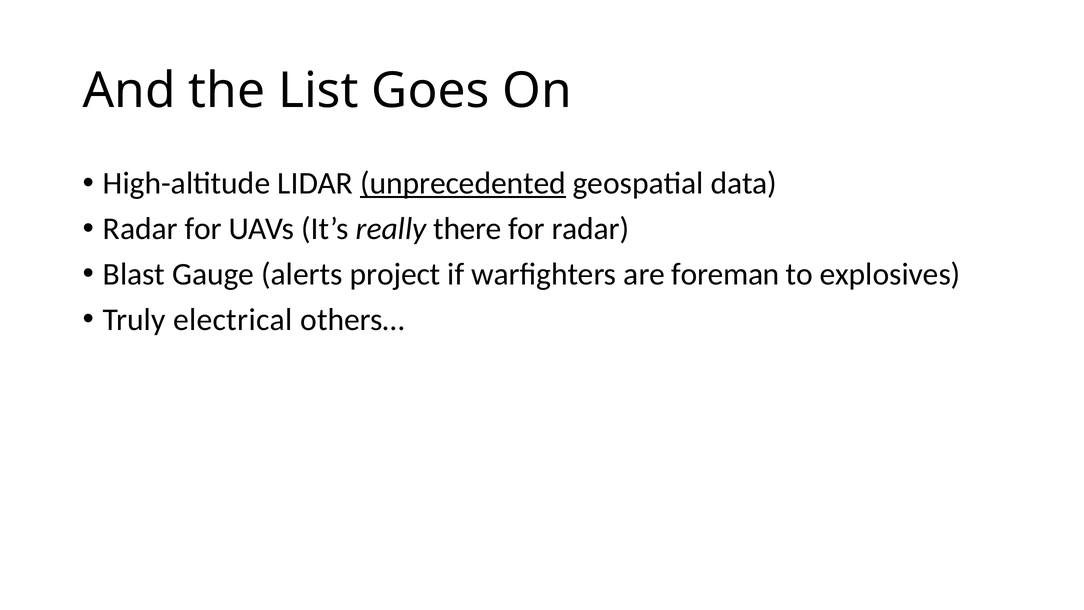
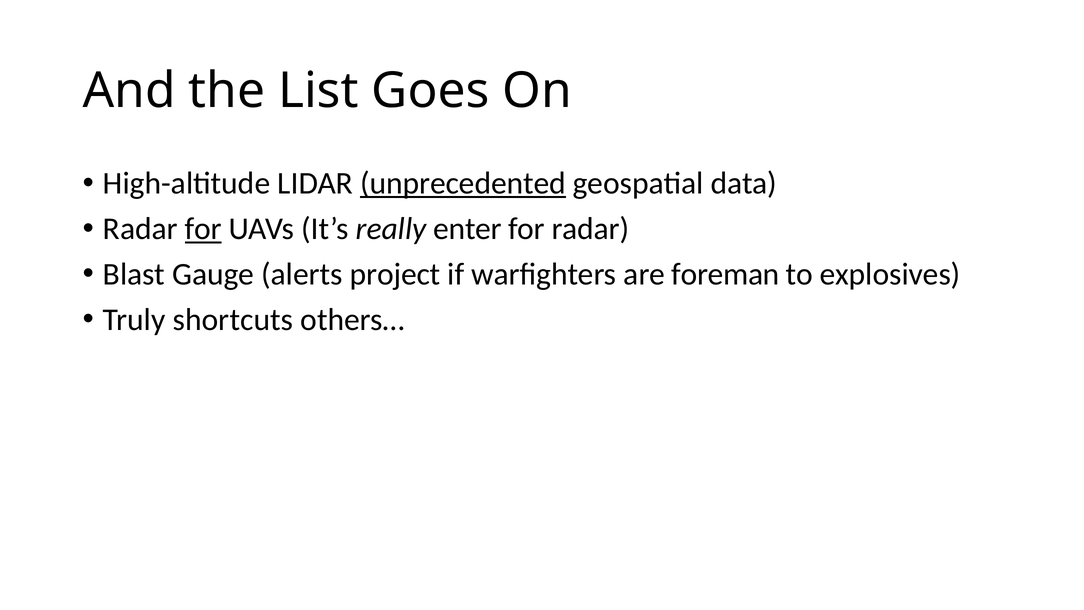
for at (203, 229) underline: none -> present
there: there -> enter
electrical: electrical -> shortcuts
